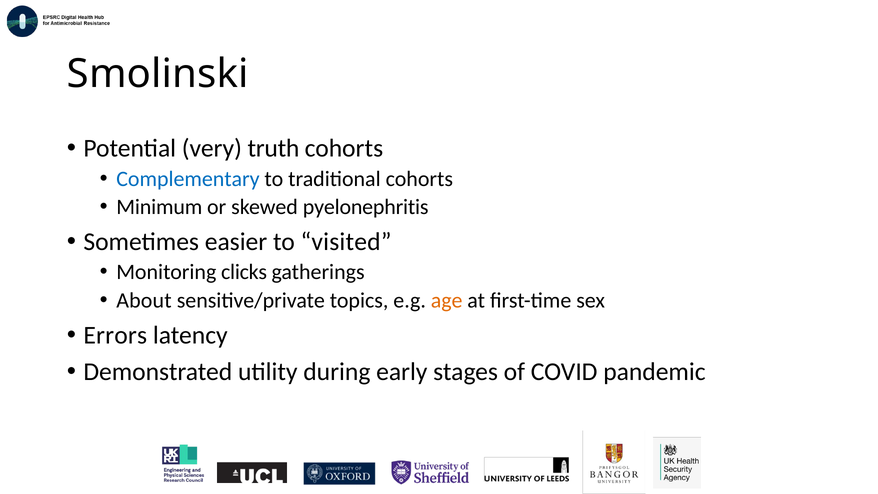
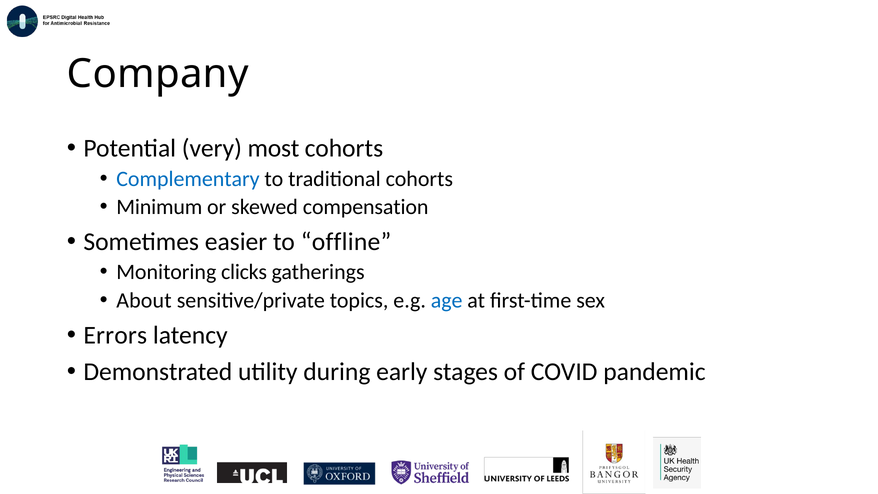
Smolinski: Smolinski -> Company
truth: truth -> most
pyelonephritis: pyelonephritis -> compensation
visited: visited -> offline
age colour: orange -> blue
